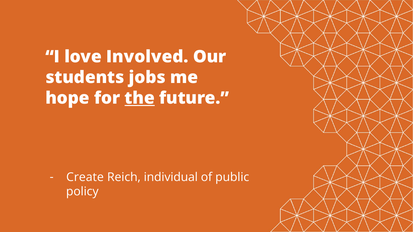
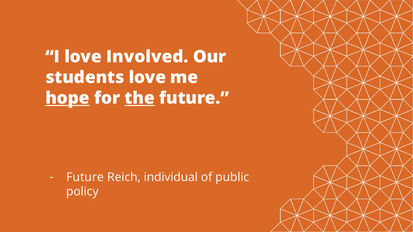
students jobs: jobs -> love
hope underline: none -> present
Create at (85, 177): Create -> Future
